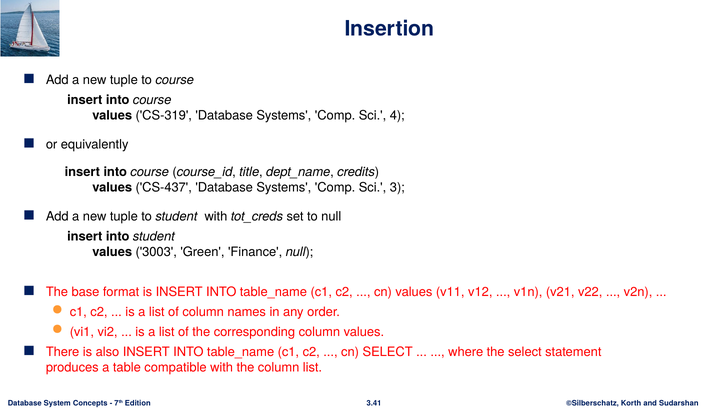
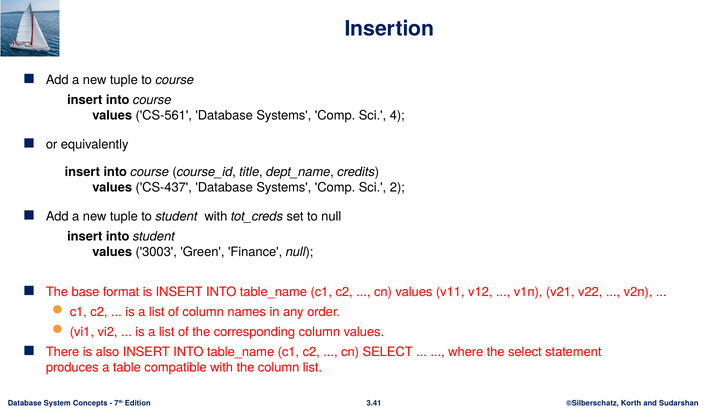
CS-319: CS-319 -> CS-561
3: 3 -> 2
